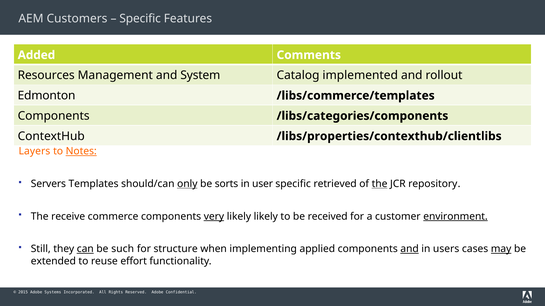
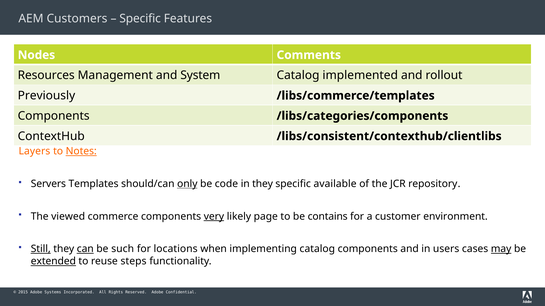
Added: Added -> Nodes
Edmonton: Edmonton -> Previously
/libs/properties/contexthub/clientlibs: /libs/properties/contexthub/clientlibs -> /libs/consistent/contexthub/clientlibs
sorts: sorts -> code
in user: user -> they
retrieved: retrieved -> available
the at (380, 184) underline: present -> none
receive: receive -> viewed
likely likely: likely -> page
received: received -> contains
environment underline: present -> none
Still underline: none -> present
structure: structure -> locations
implementing applied: applied -> catalog
and at (410, 249) underline: present -> none
extended underline: none -> present
effort: effort -> steps
